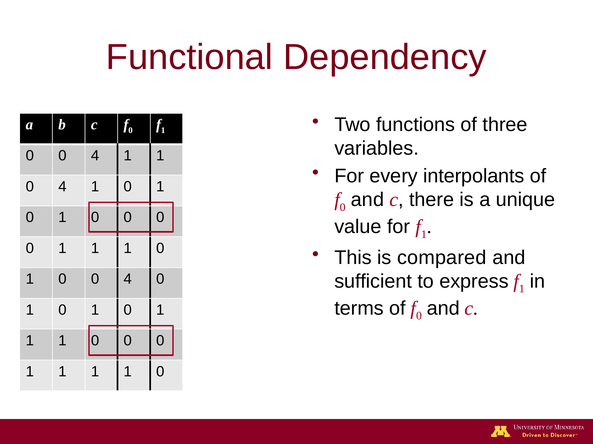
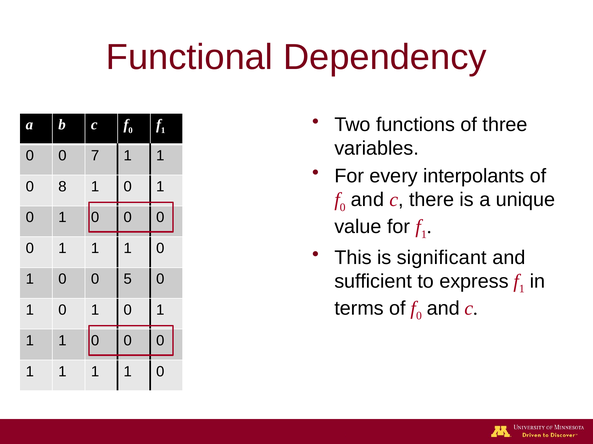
4 at (95, 156): 4 -> 7
4 at (62, 187): 4 -> 8
compared: compared -> significant
4 at (128, 279): 4 -> 5
